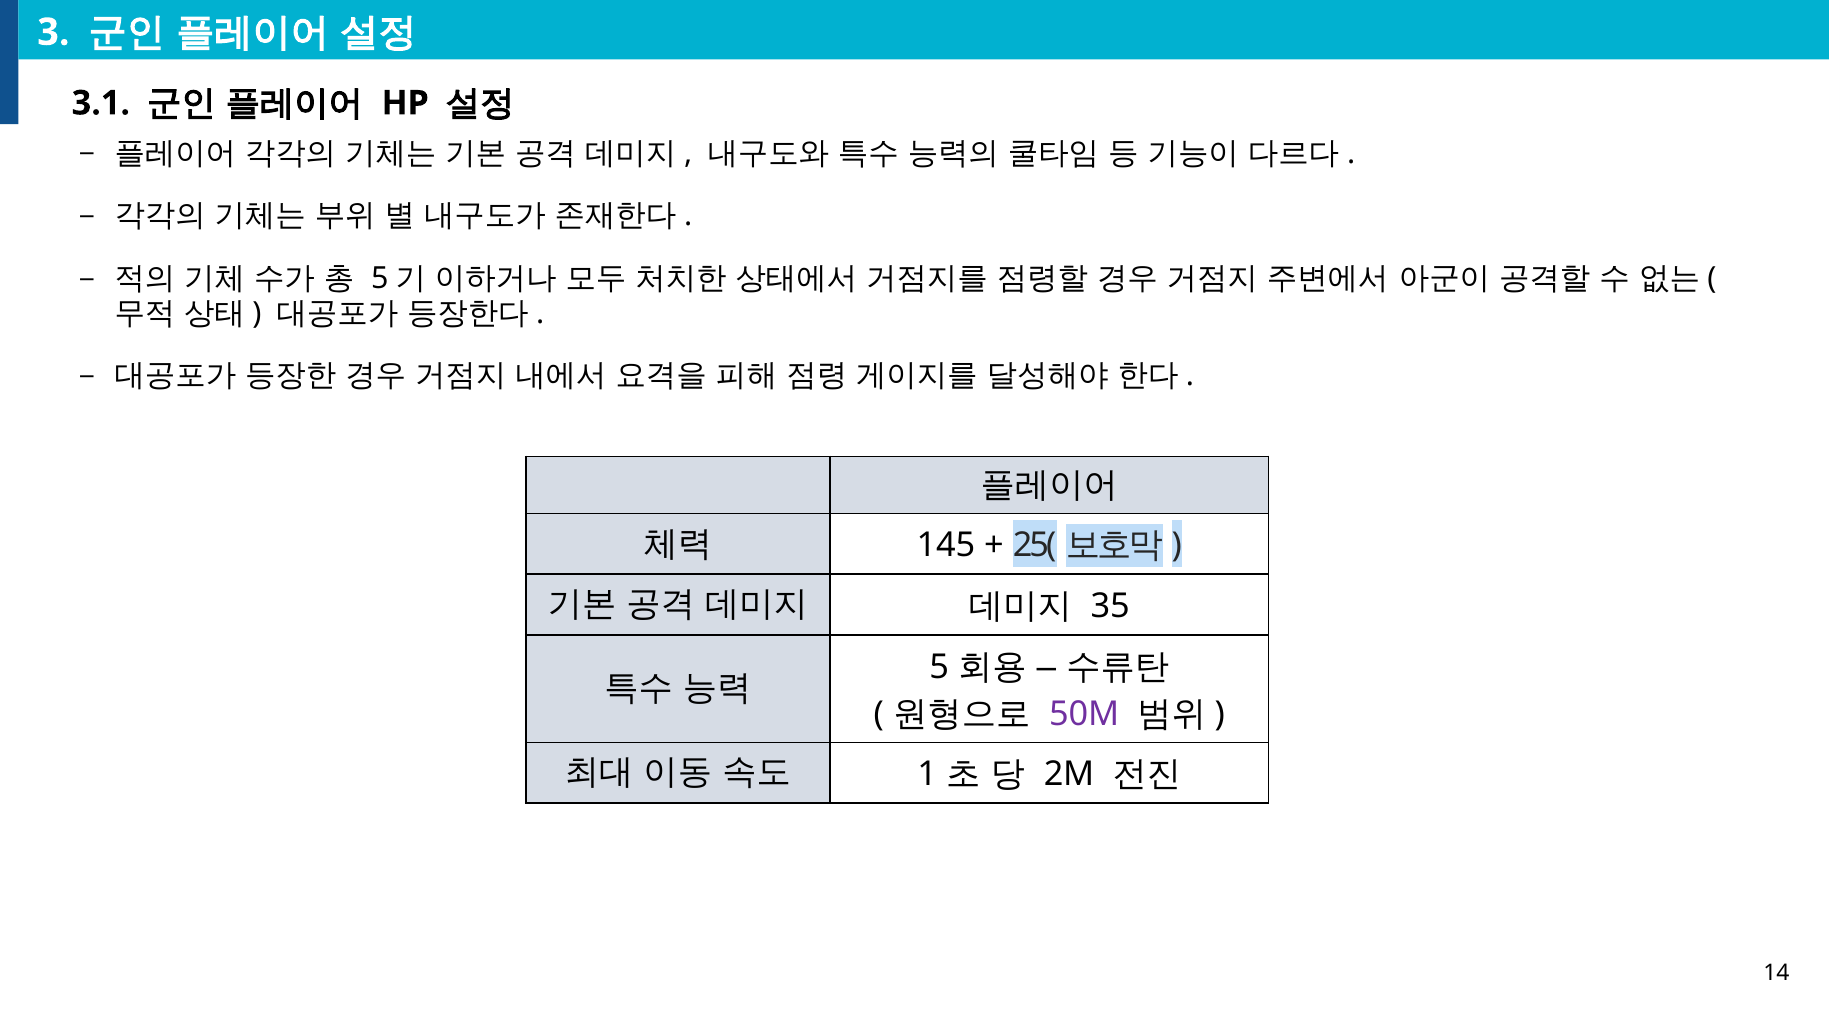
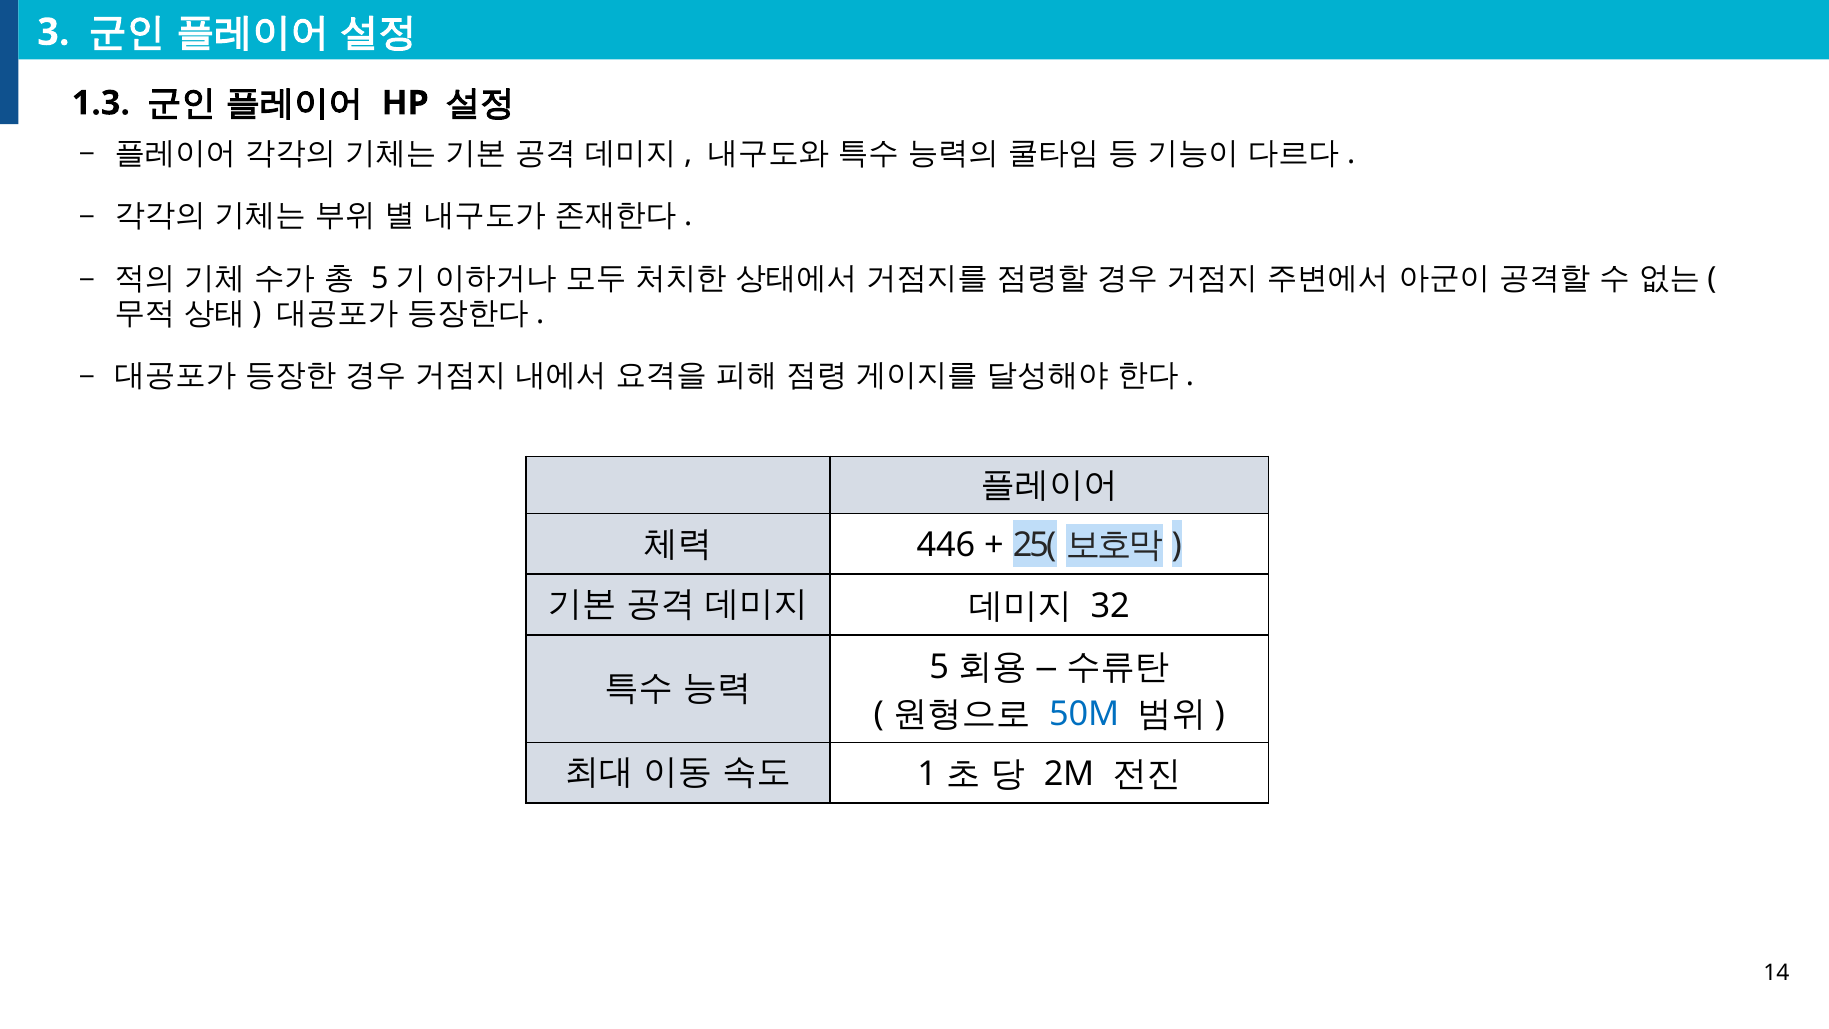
3.1: 3.1 -> 1.3
145: 145 -> 446
35: 35 -> 32
50M colour: purple -> blue
